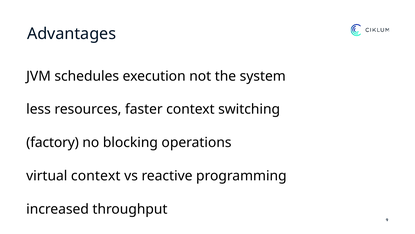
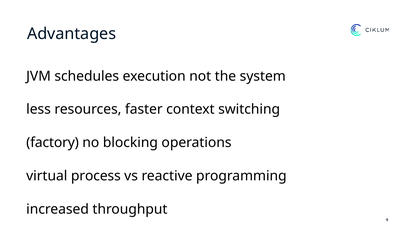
virtual context: context -> process
